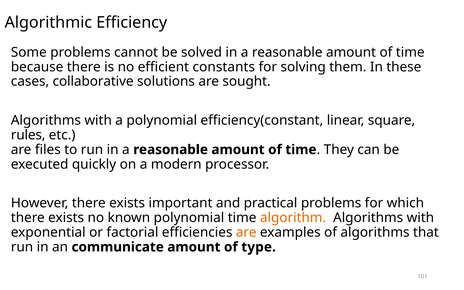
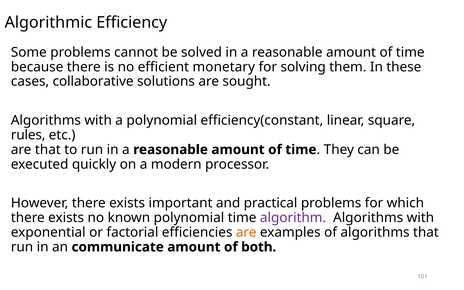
constants: constants -> monetary
are files: files -> that
algorithm colour: orange -> purple
type: type -> both
